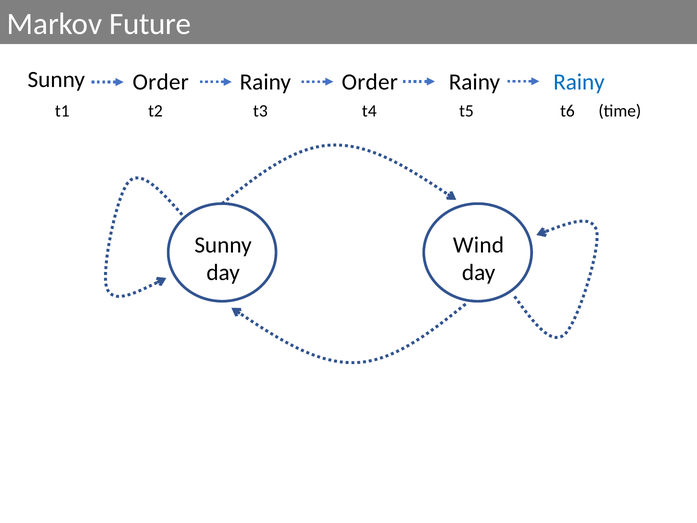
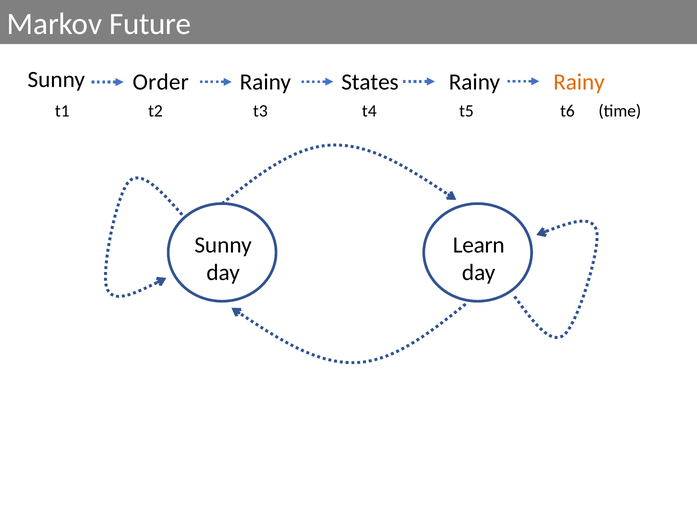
Rainy Order: Order -> States
Rainy at (579, 82) colour: blue -> orange
Wind: Wind -> Learn
